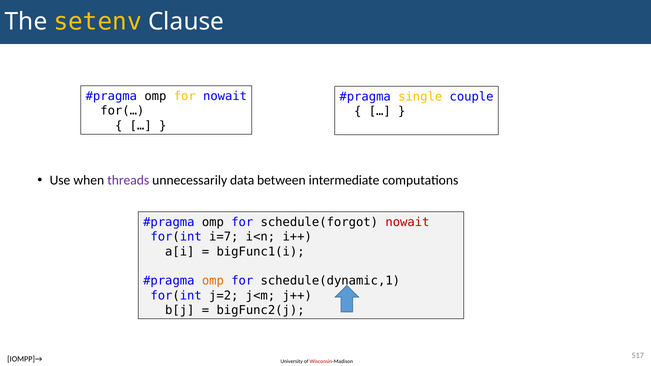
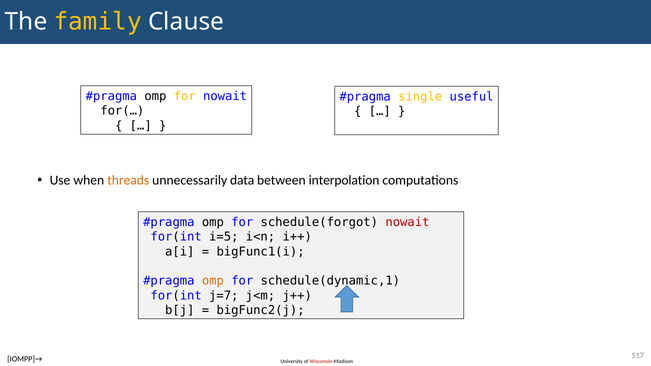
setenv: setenv -> family
couple: couple -> useful
threads colour: purple -> orange
intermediate: intermediate -> interpolation
i=7: i=7 -> i=5
j=2: j=2 -> j=7
